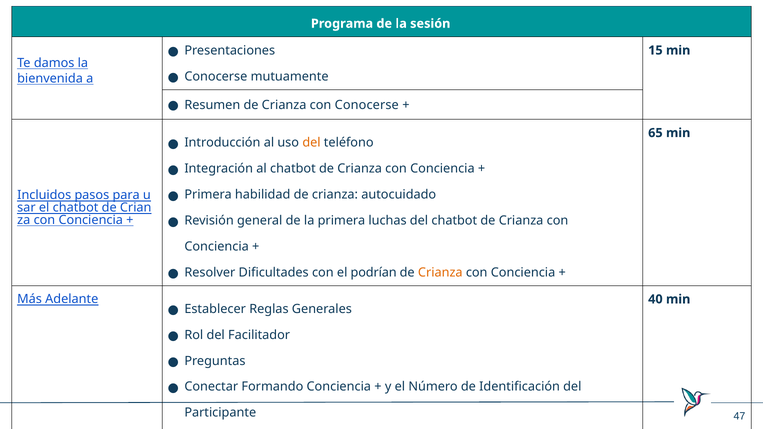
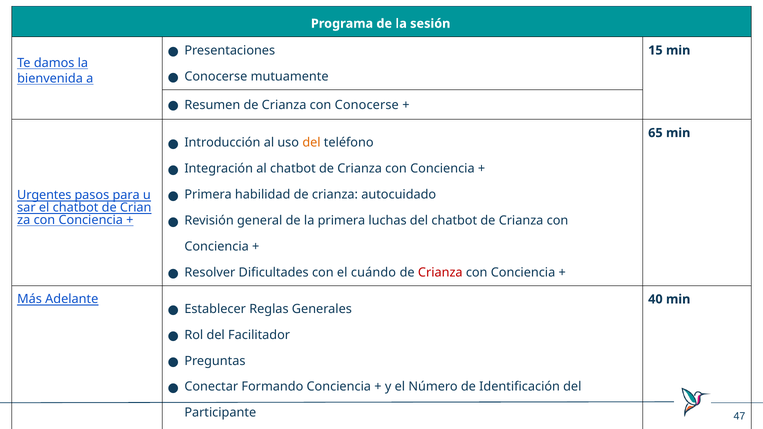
Incluidos: Incluidos -> Urgentes
podrían: podrían -> cuándo
Crianza at (440, 273) colour: orange -> red
